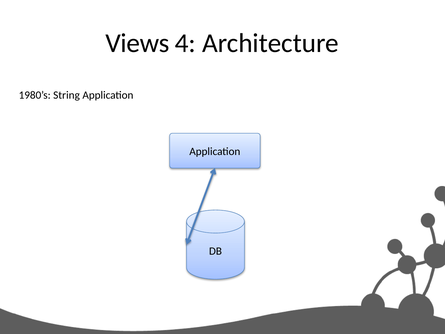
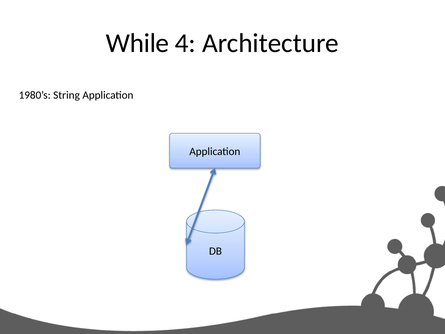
Views: Views -> While
